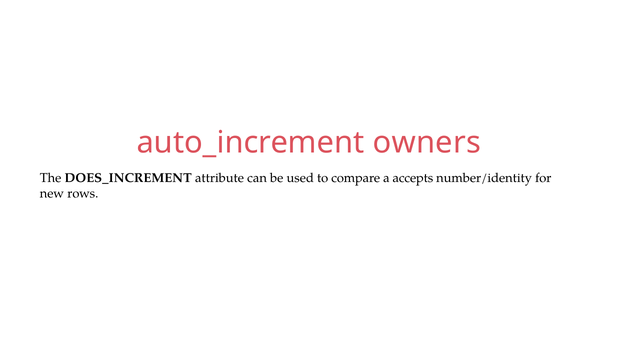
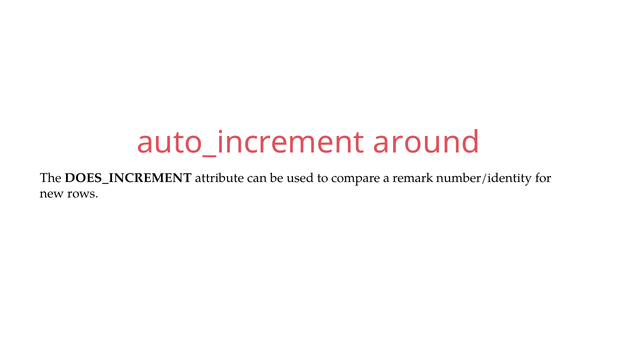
owners: owners -> around
accepts: accepts -> remark
